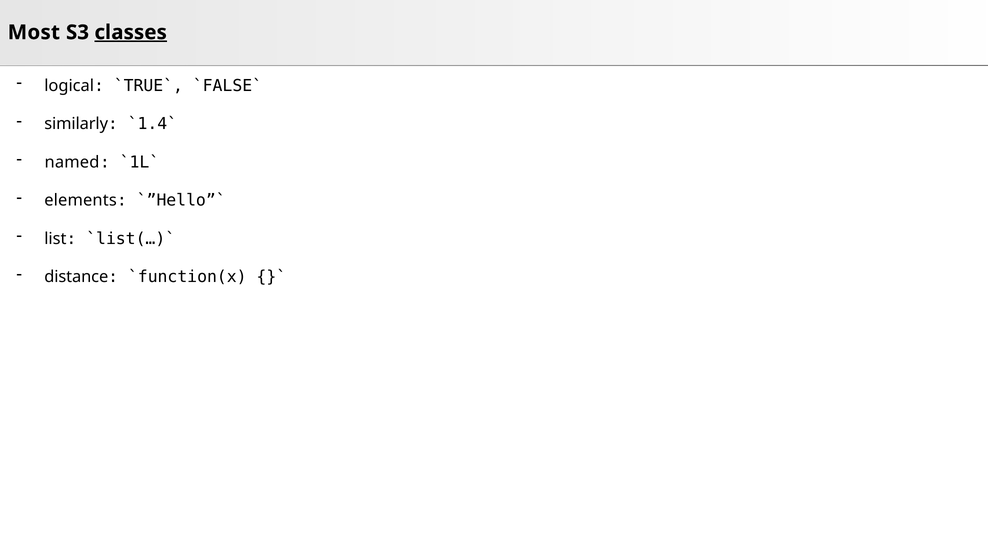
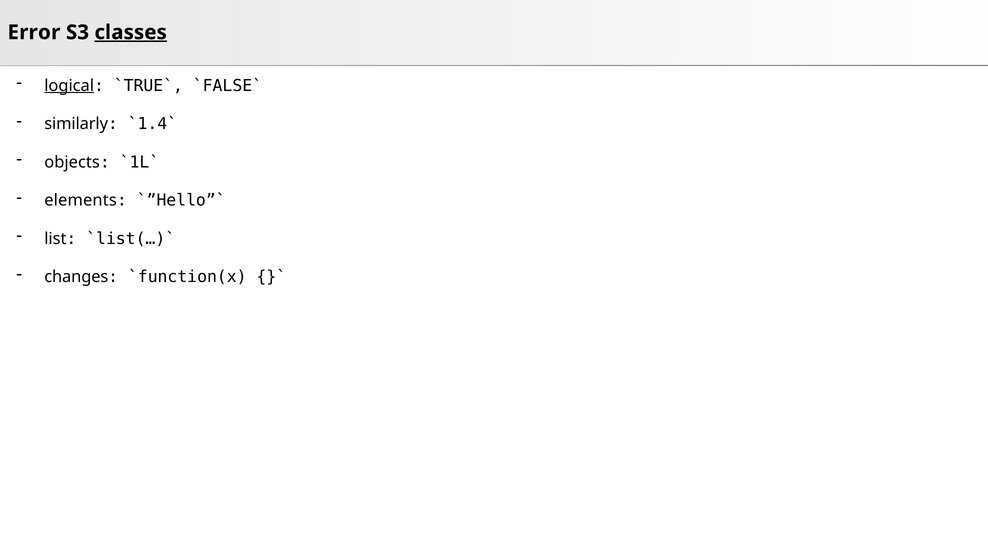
Most: Most -> Error
logical underline: none -> present
named: named -> objects
distance: distance -> changes
